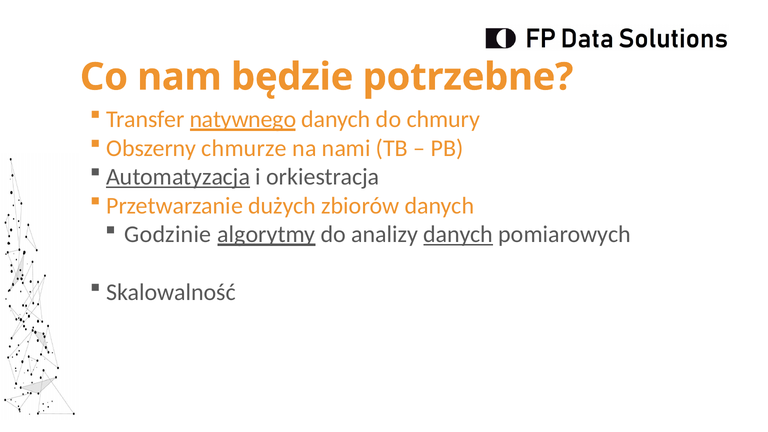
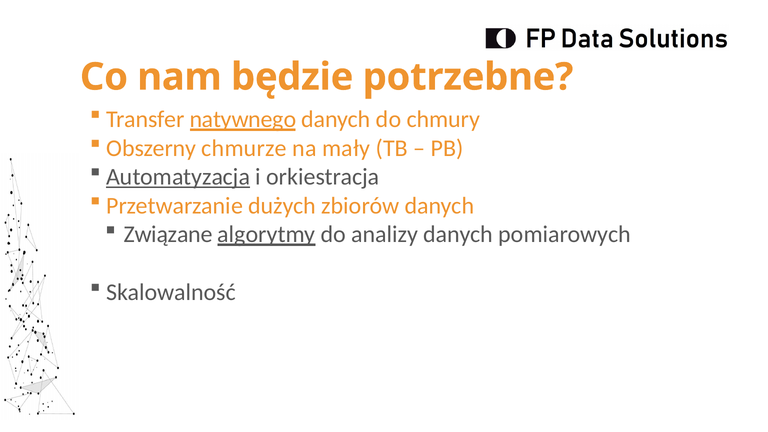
nami: nami -> mały
Godzinie: Godzinie -> Związane
danych at (458, 235) underline: present -> none
